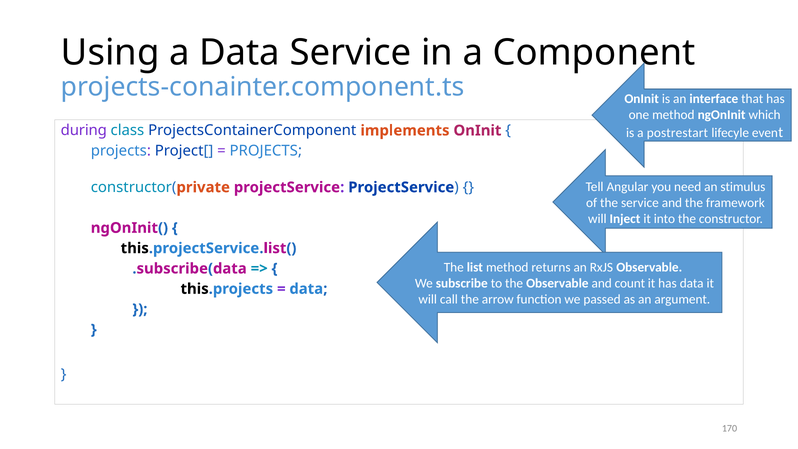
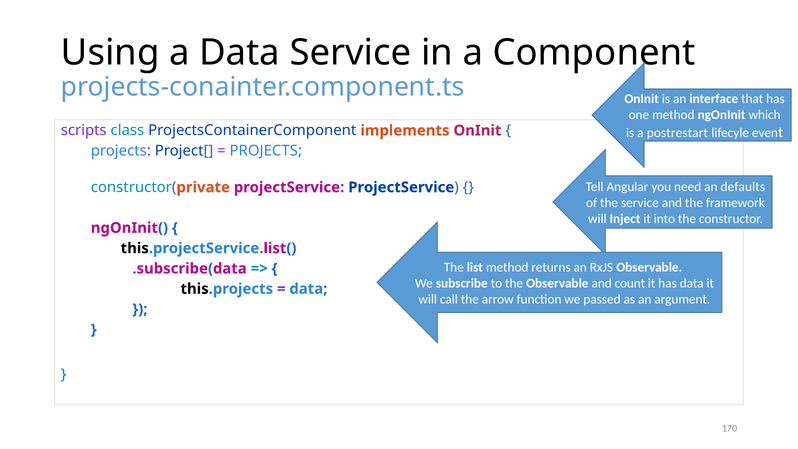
during: during -> scripts
stimulus: stimulus -> defaults
